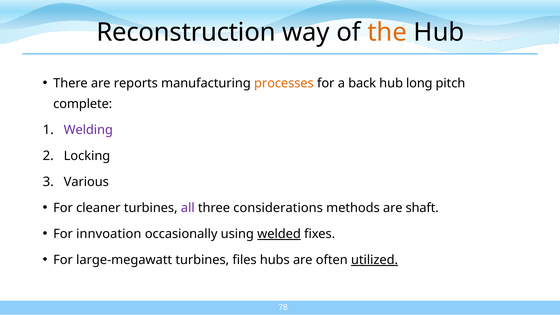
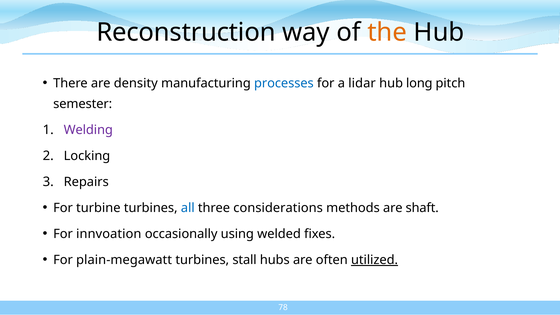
reports: reports -> density
processes colour: orange -> blue
back: back -> lidar
complete: complete -> semester
Various: Various -> Repairs
cleaner: cleaner -> turbine
all colour: purple -> blue
welded underline: present -> none
large-megawatt: large-megawatt -> plain-megawatt
files: files -> stall
